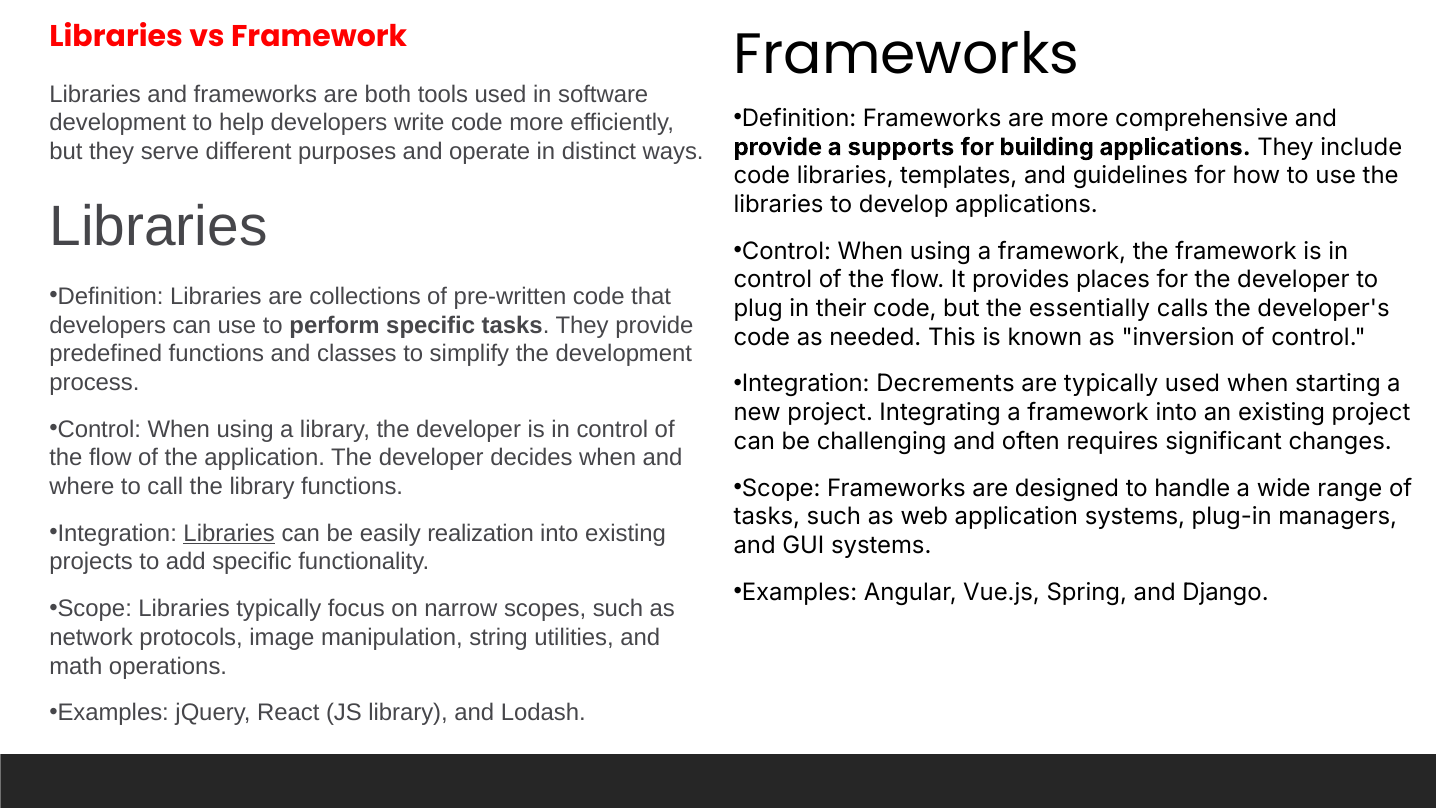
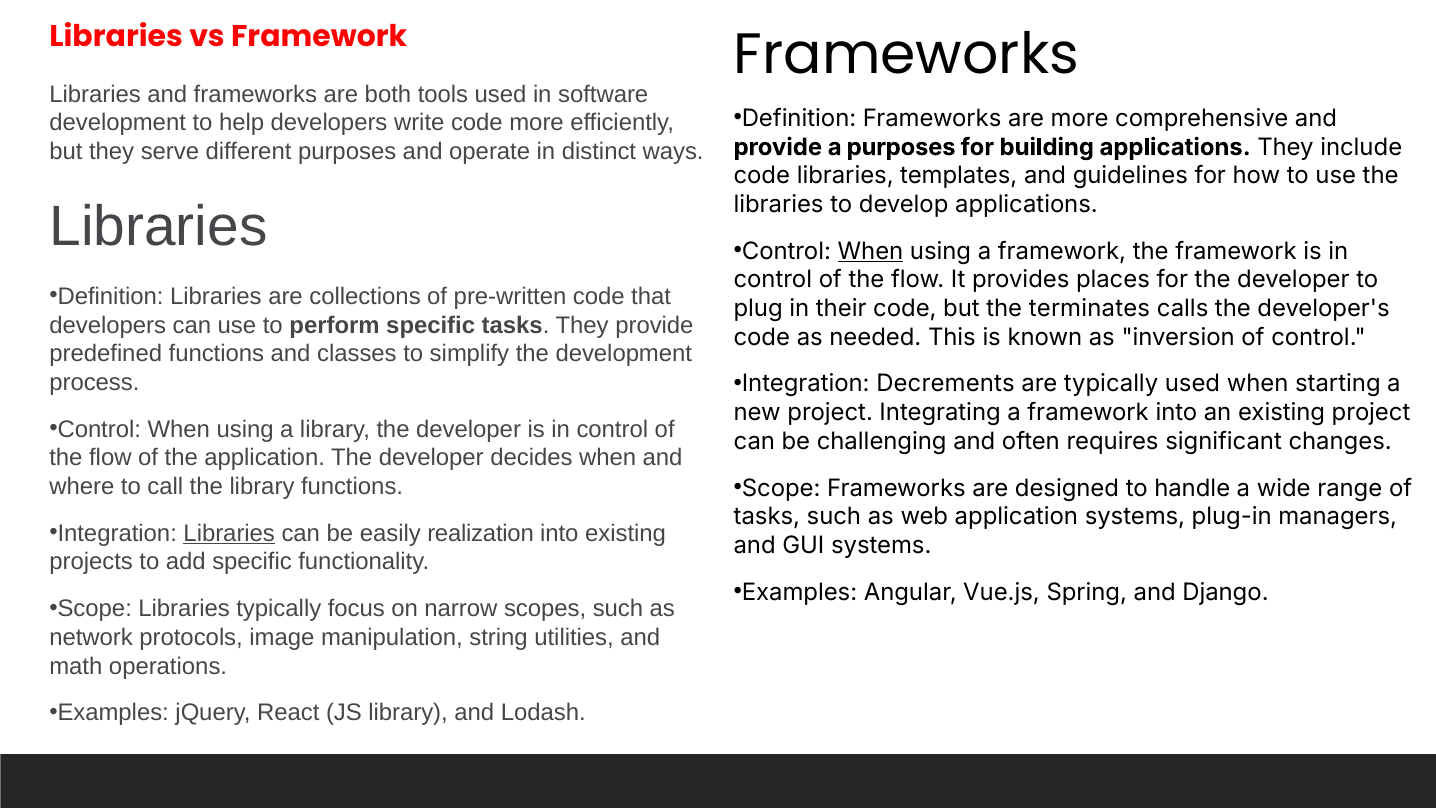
a supports: supports -> purposes
When at (870, 251) underline: none -> present
essentially: essentially -> terminates
